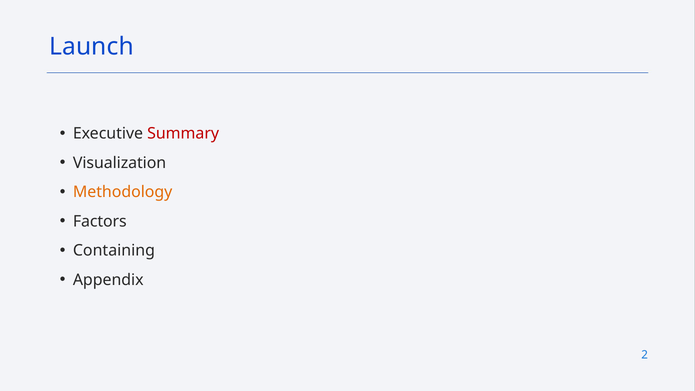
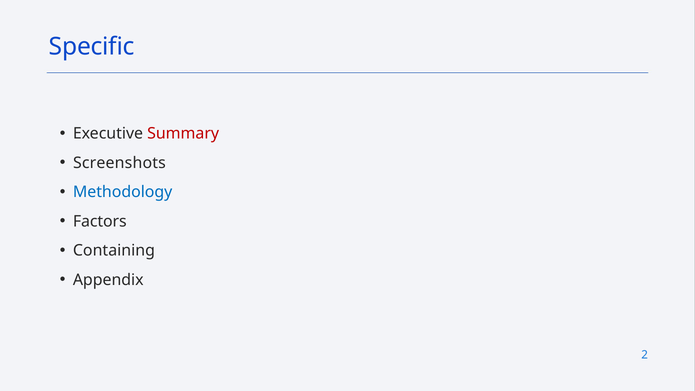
Launch: Launch -> Specific
Visualization: Visualization -> Screenshots
Methodology colour: orange -> blue
